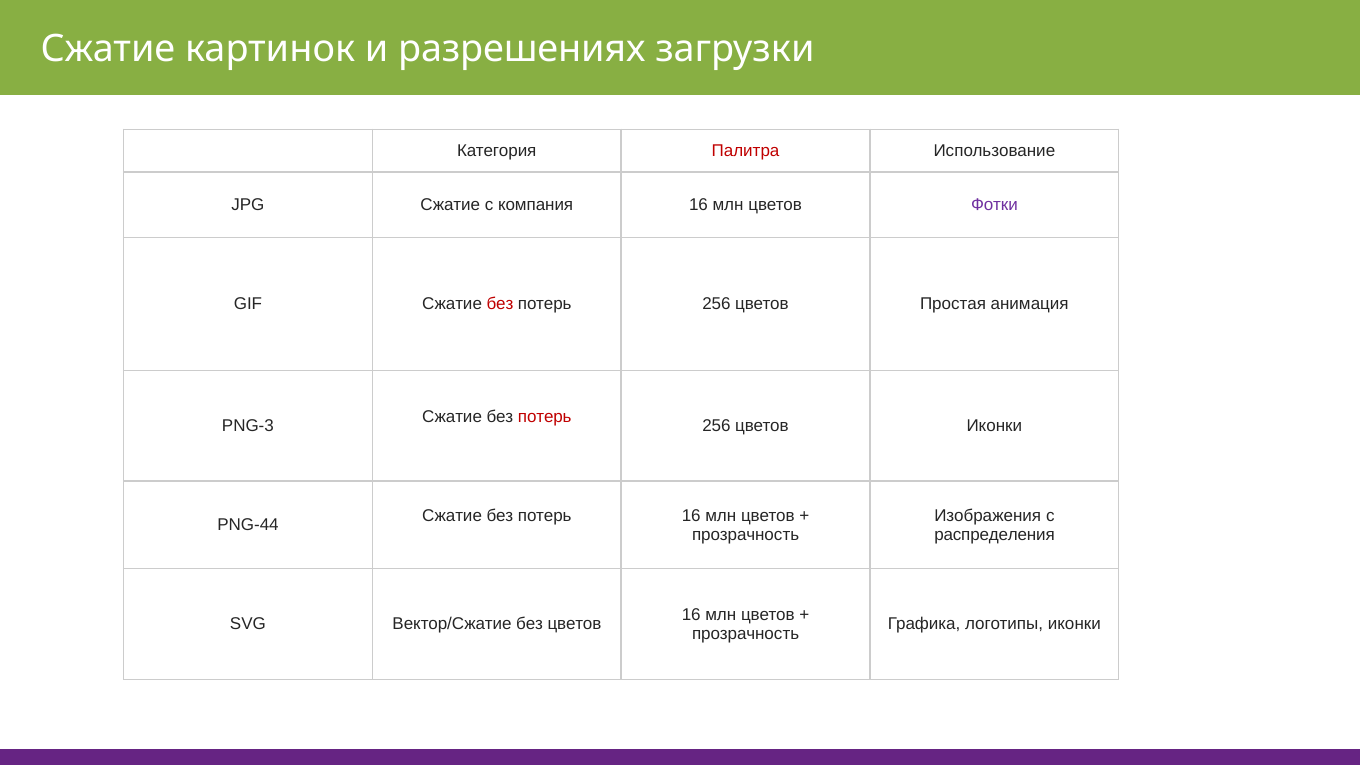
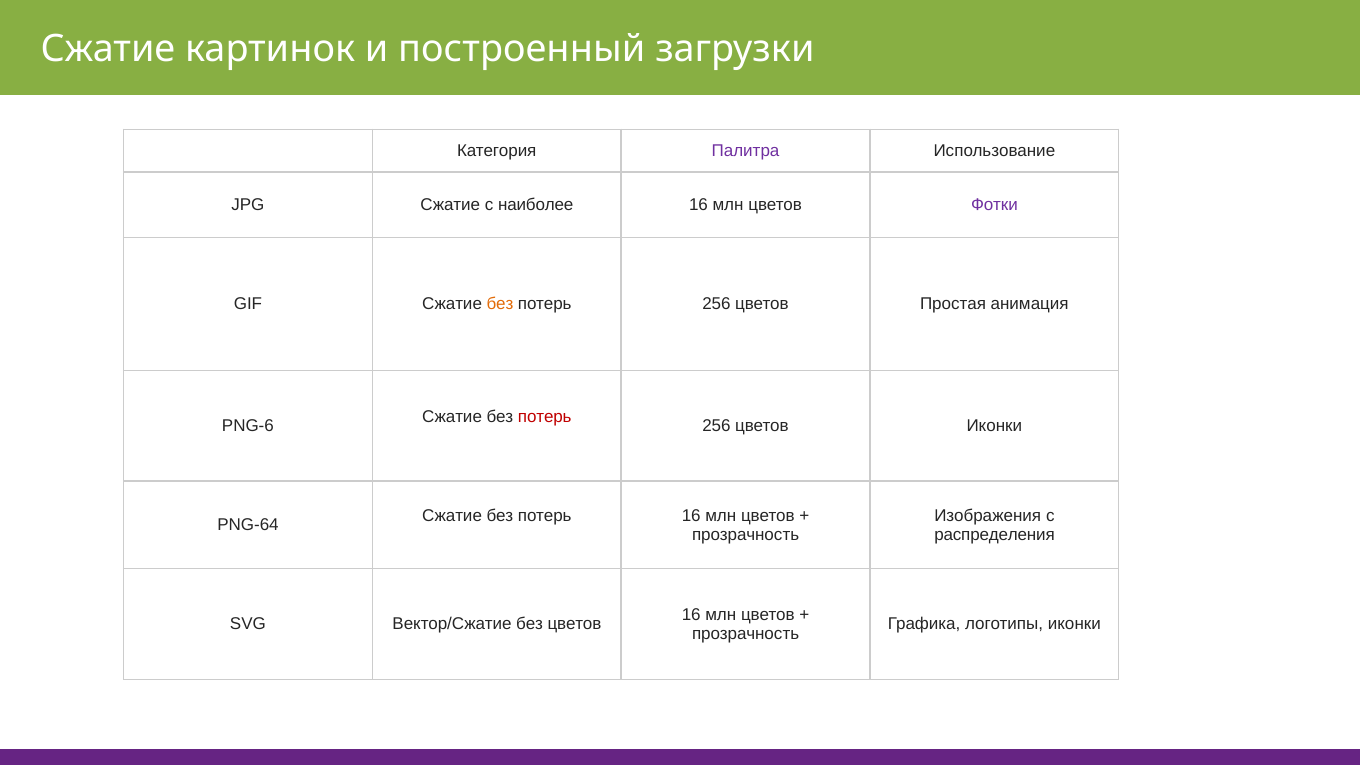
разрешениях: разрешениях -> построенный
Палитра colour: red -> purple
компания: компания -> наиболее
без at (500, 304) colour: red -> orange
PNG-3: PNG-3 -> PNG-6
PNG-44: PNG-44 -> PNG-64
